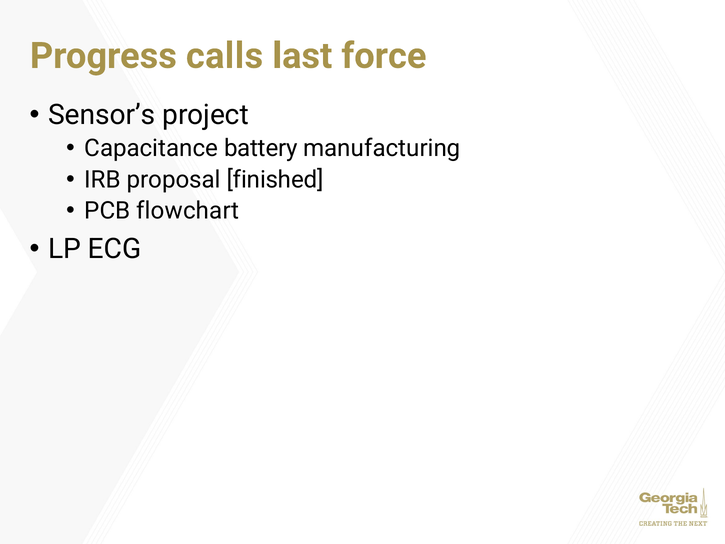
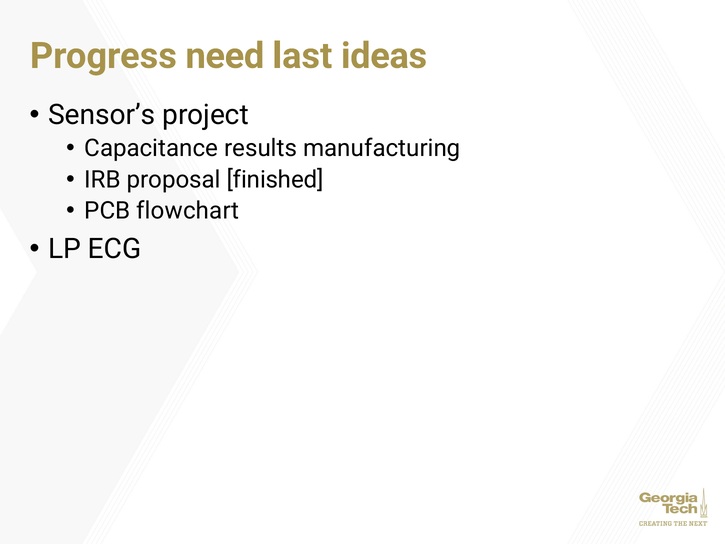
calls: calls -> need
force: force -> ideas
battery: battery -> results
